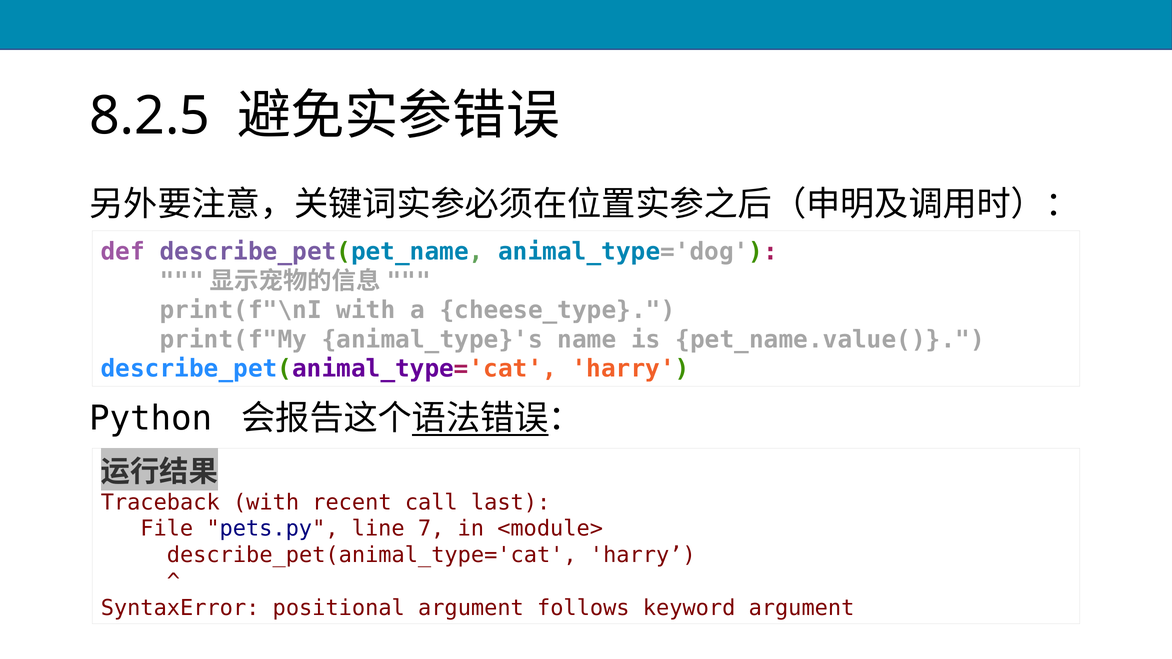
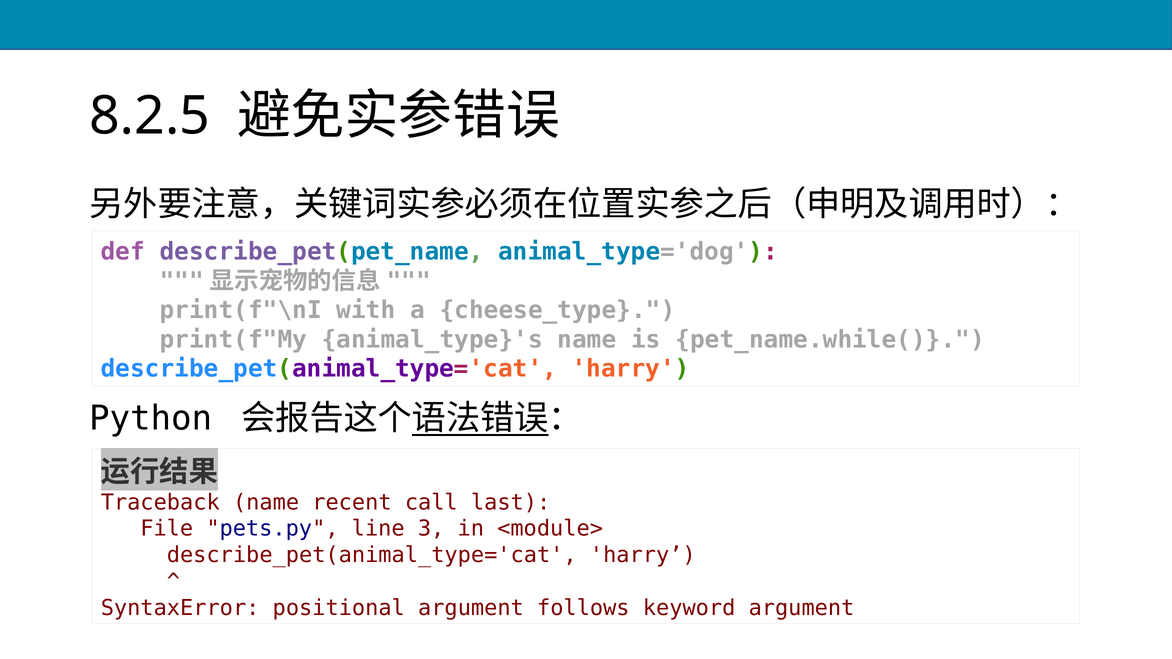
pet_name.value(: pet_name.value( -> pet_name.while(
Traceback with: with -> name
7: 7 -> 3
